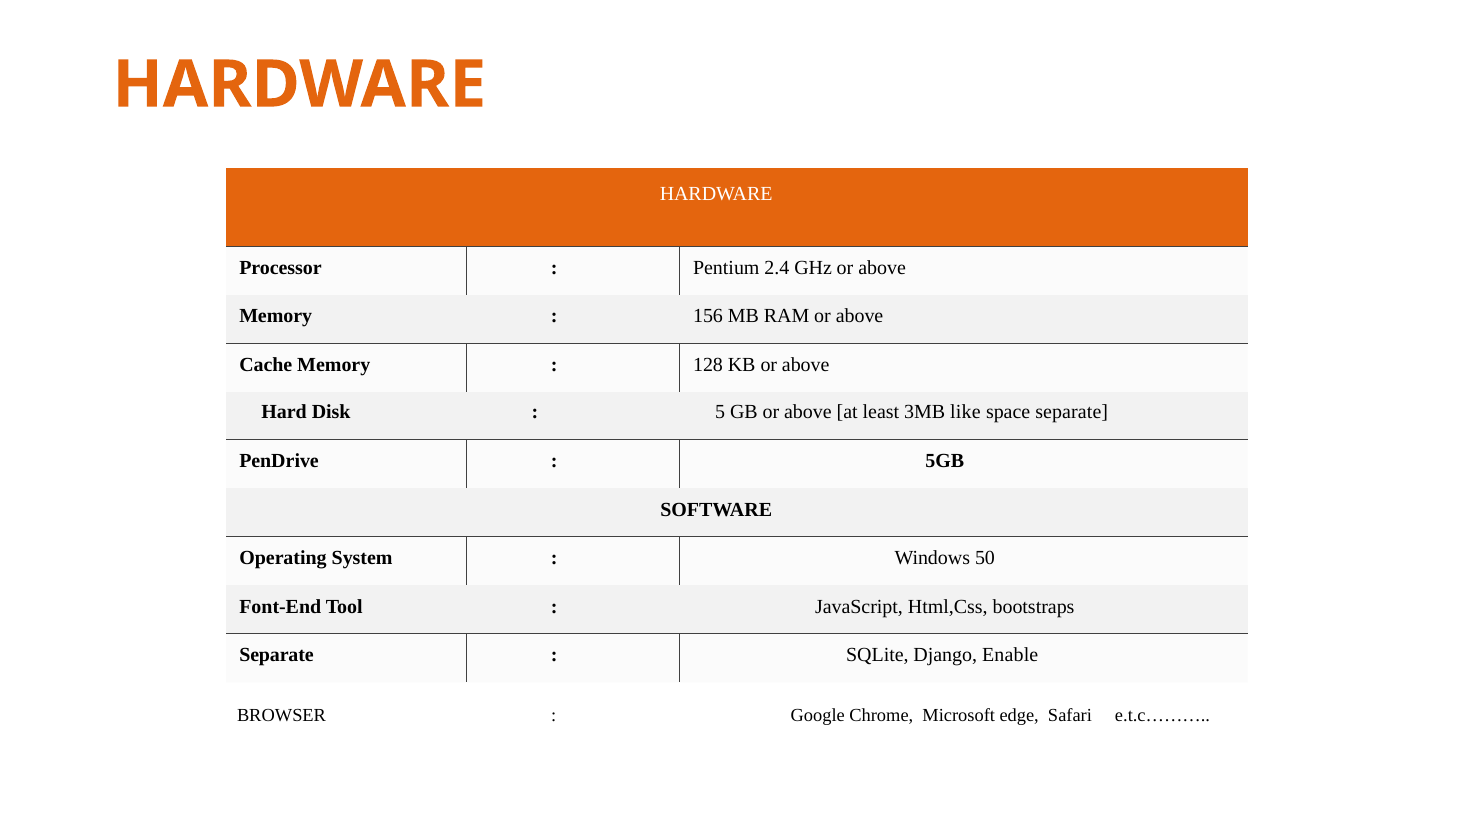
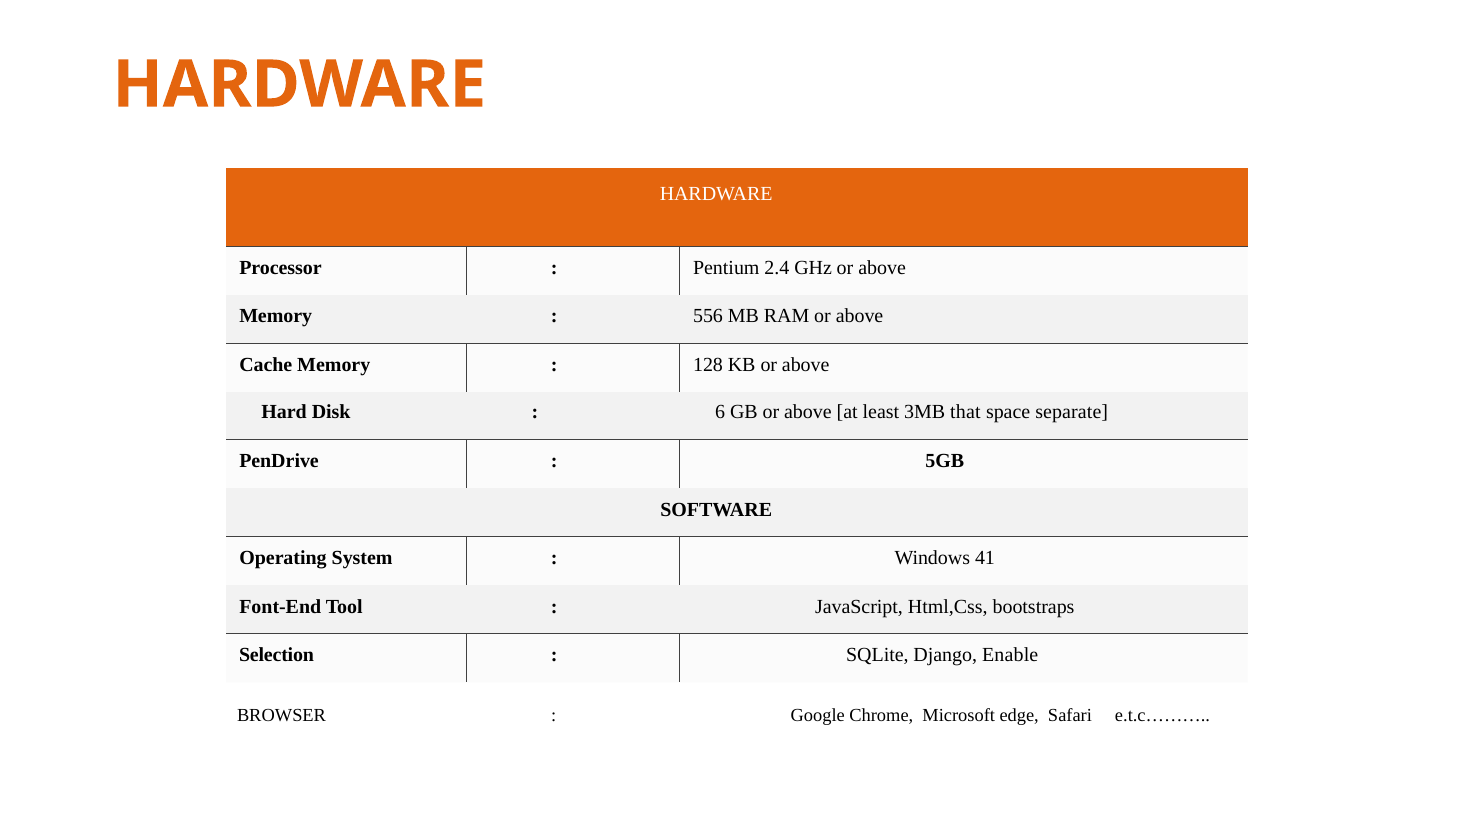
156: 156 -> 556
5: 5 -> 6
like: like -> that
50: 50 -> 41
Separate at (276, 655): Separate -> Selection
